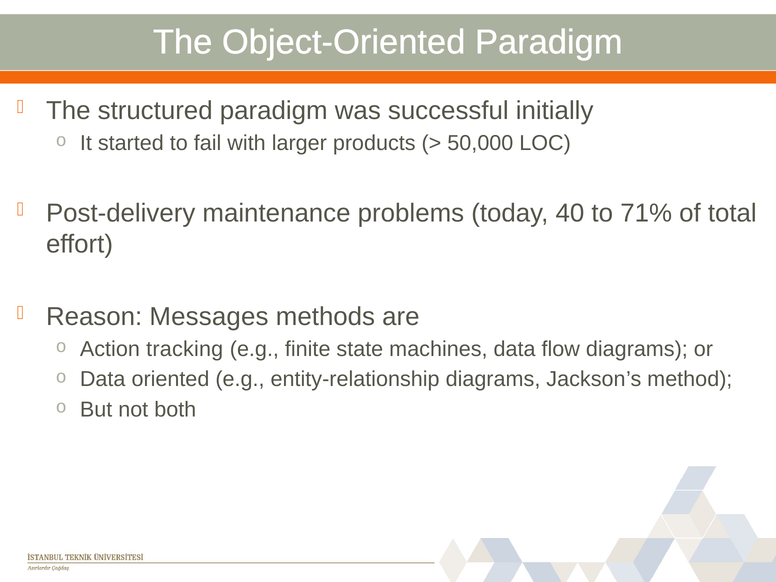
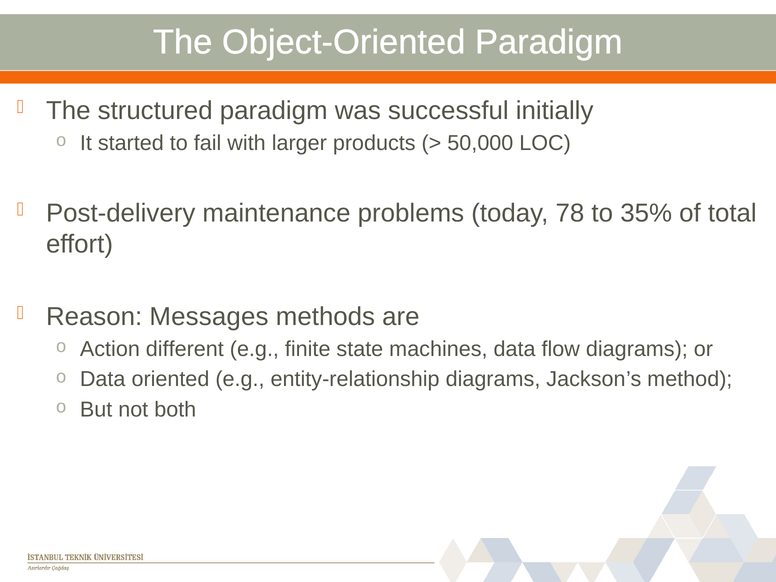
40: 40 -> 78
71%: 71% -> 35%
tracking: tracking -> different
